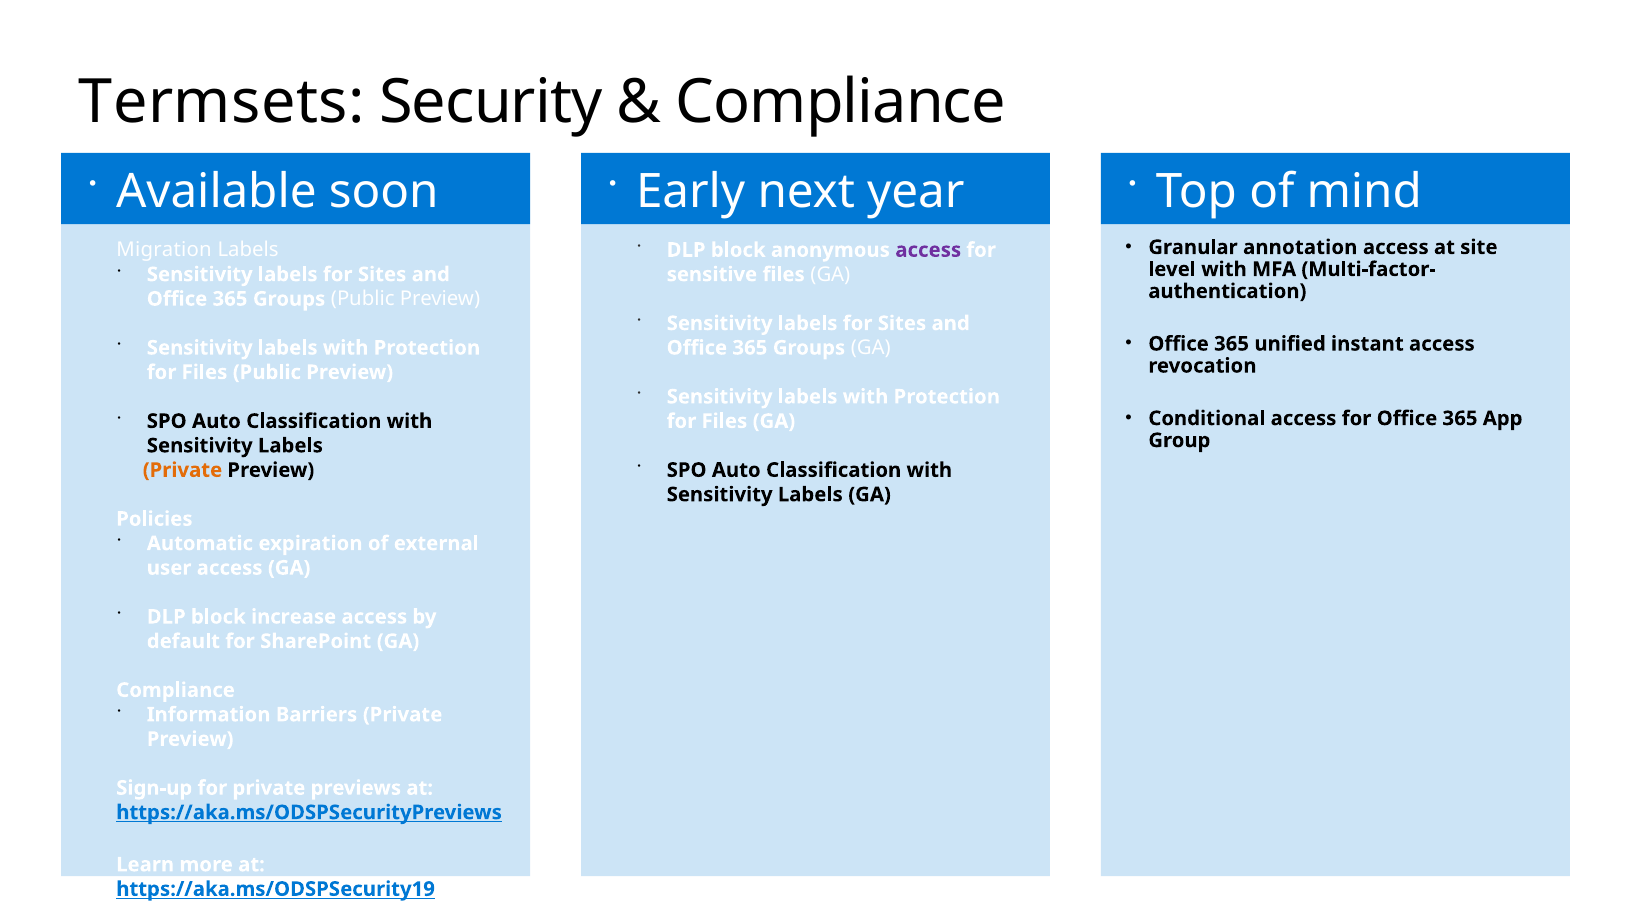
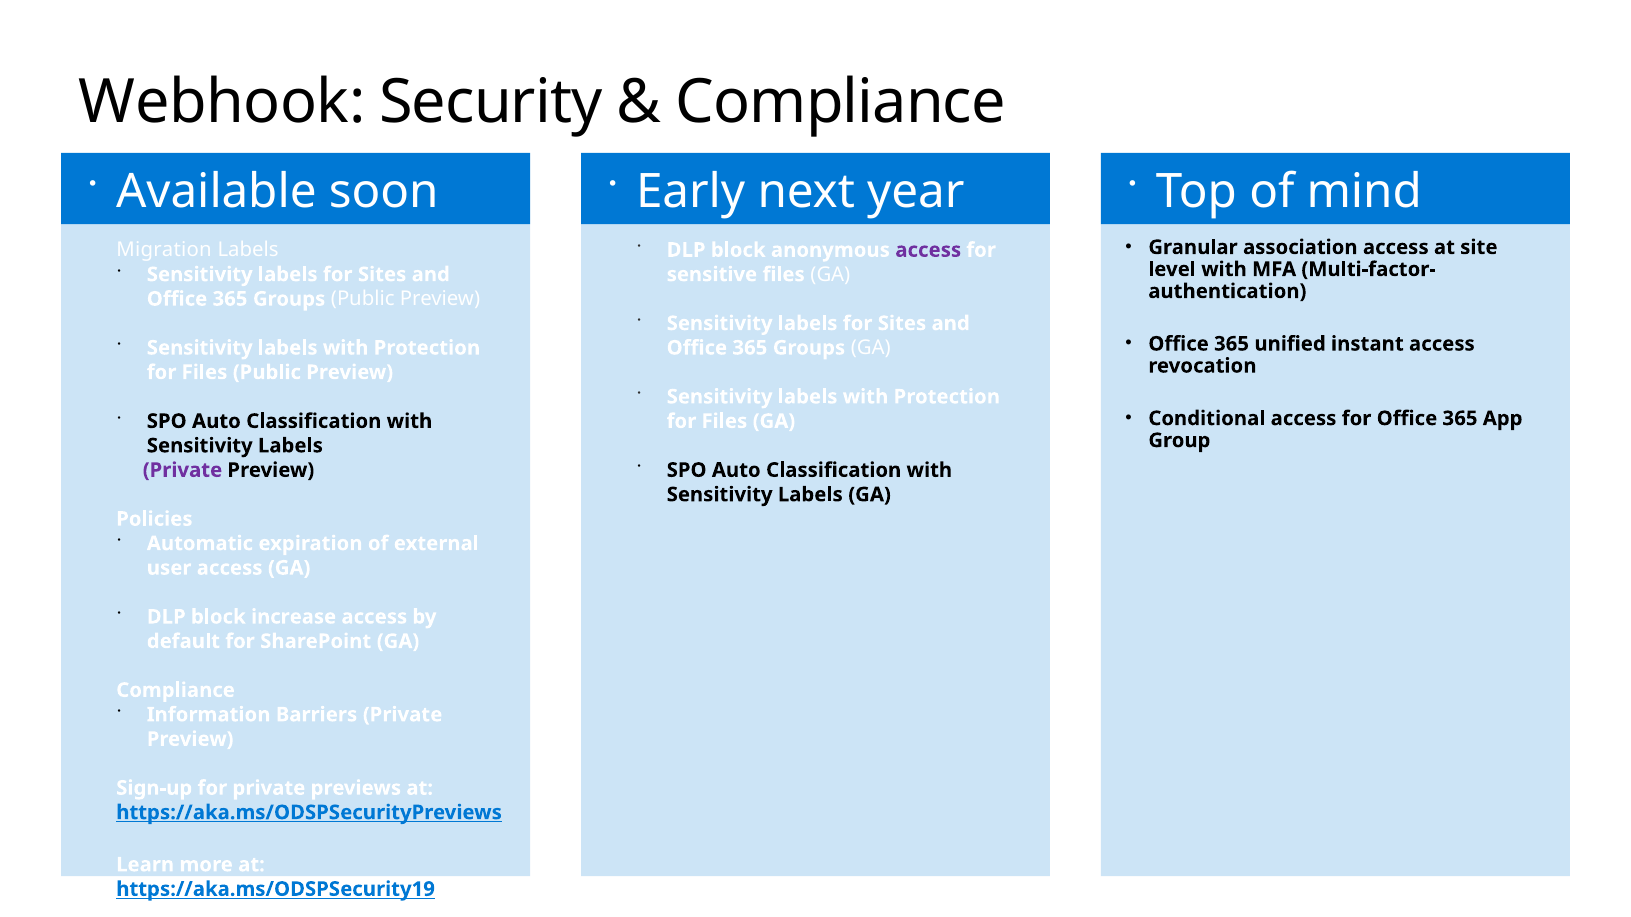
Termsets: Termsets -> Webhook
annotation: annotation -> association
Private at (182, 470) colour: orange -> purple
